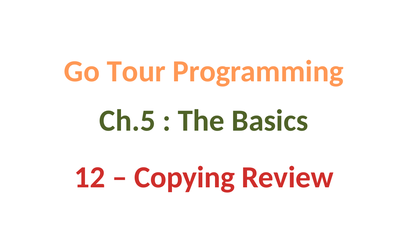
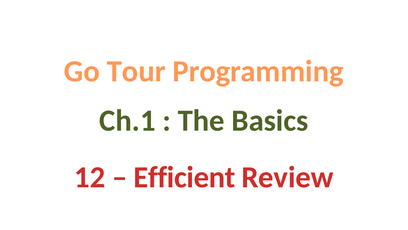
Ch.5: Ch.5 -> Ch.1
Copying: Copying -> Efficient
